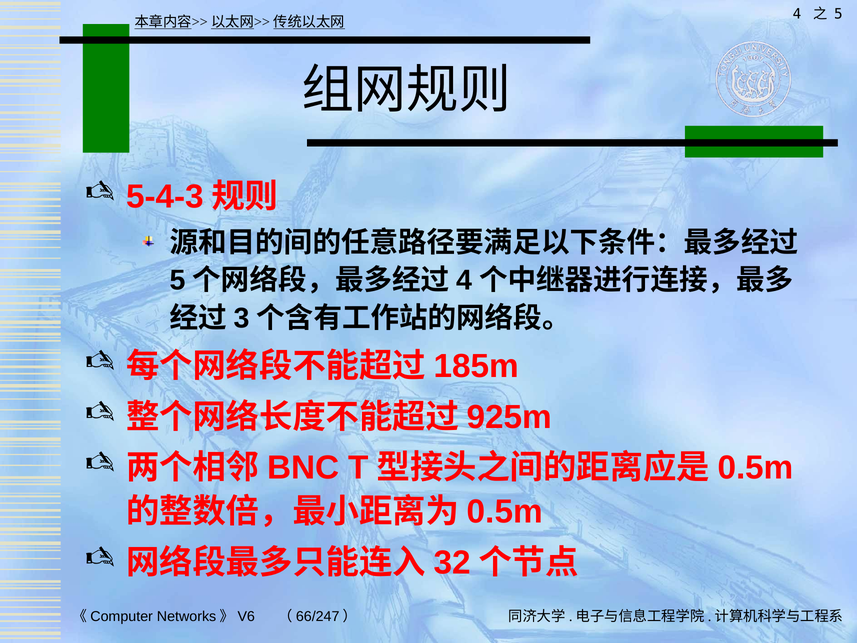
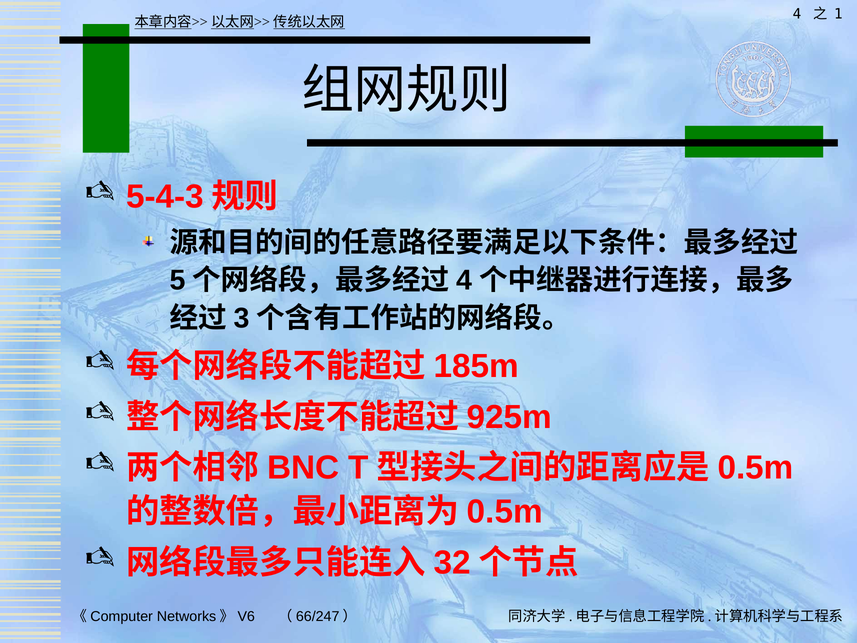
5: 5 -> 1
